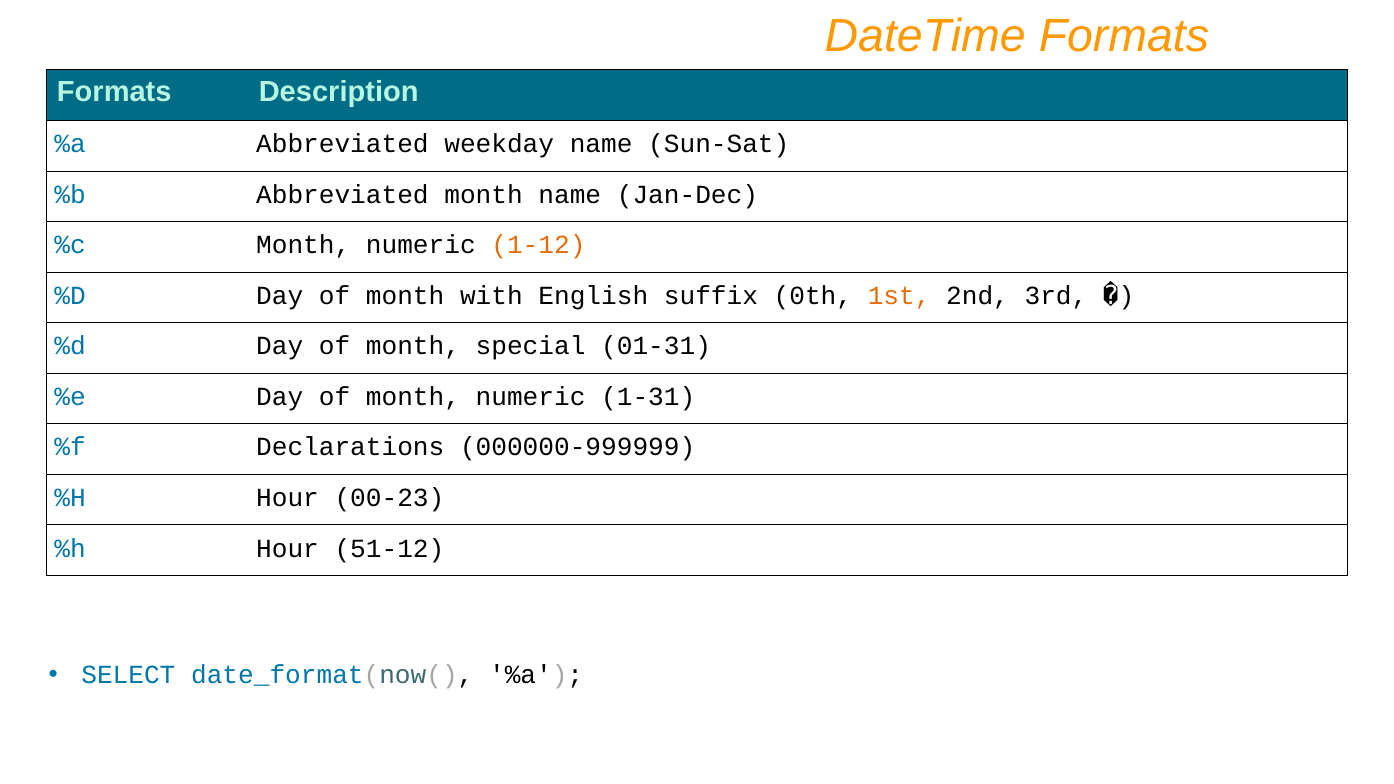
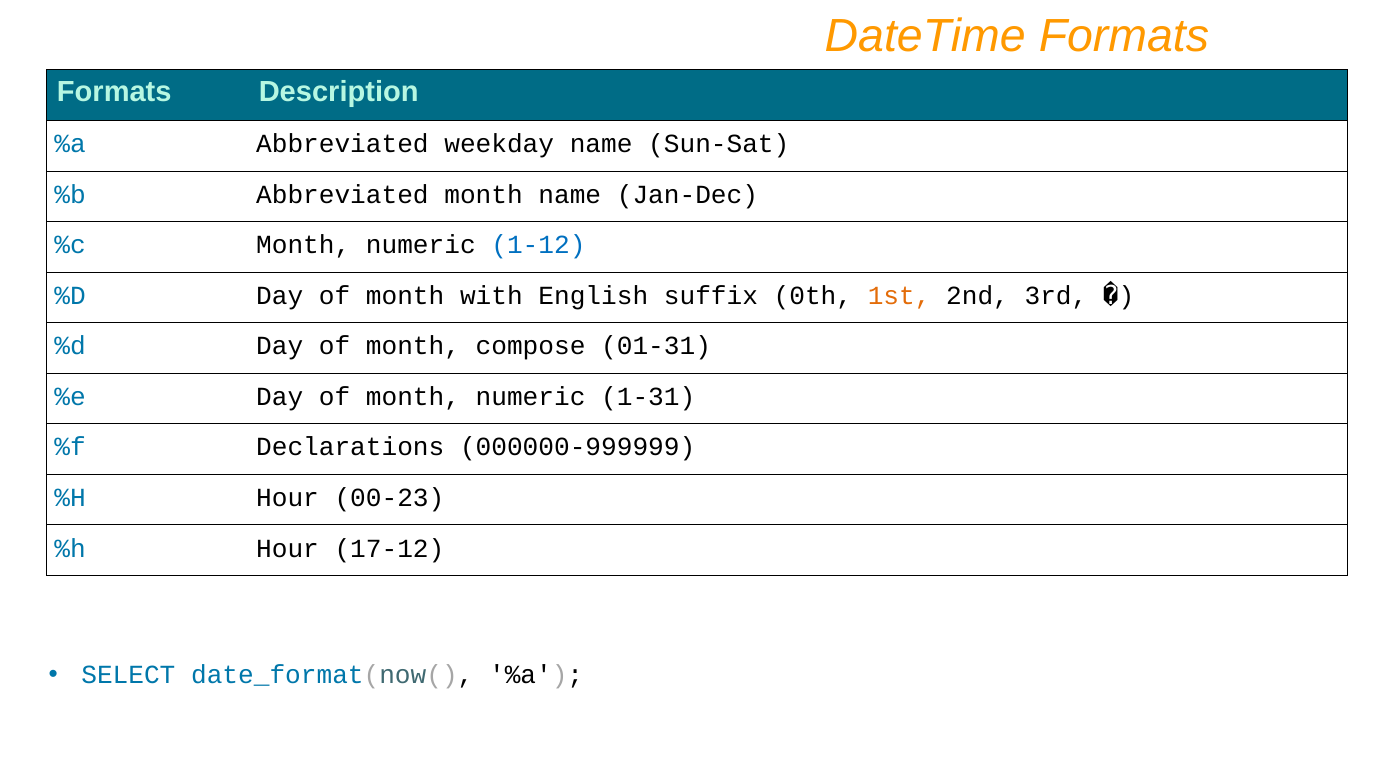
1-12 colour: orange -> blue
special: special -> compose
51-12: 51-12 -> 17-12
